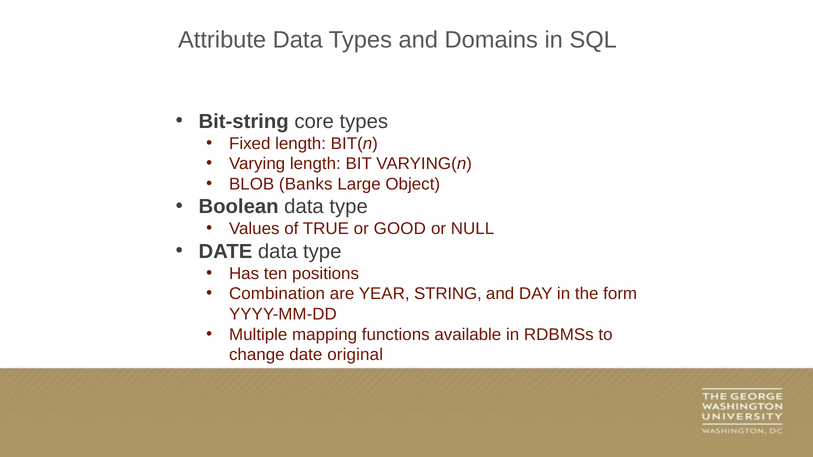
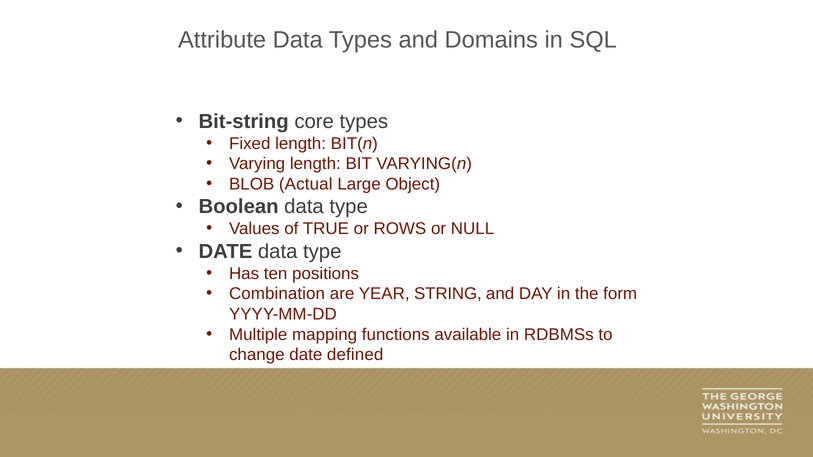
Banks: Banks -> Actual
GOOD: GOOD -> ROWS
original: original -> defined
